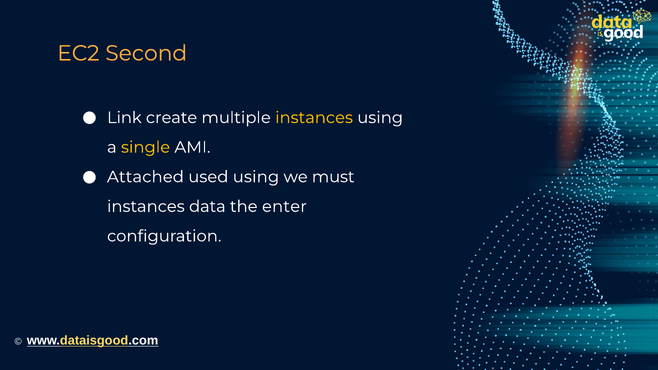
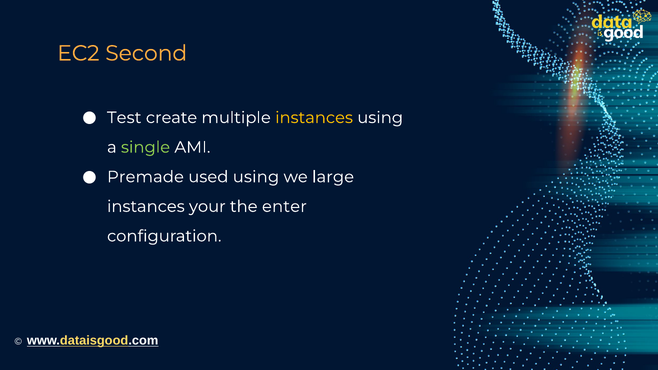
Link: Link -> Test
single colour: yellow -> light green
Attached: Attached -> Premade
must: must -> large
data: data -> your
